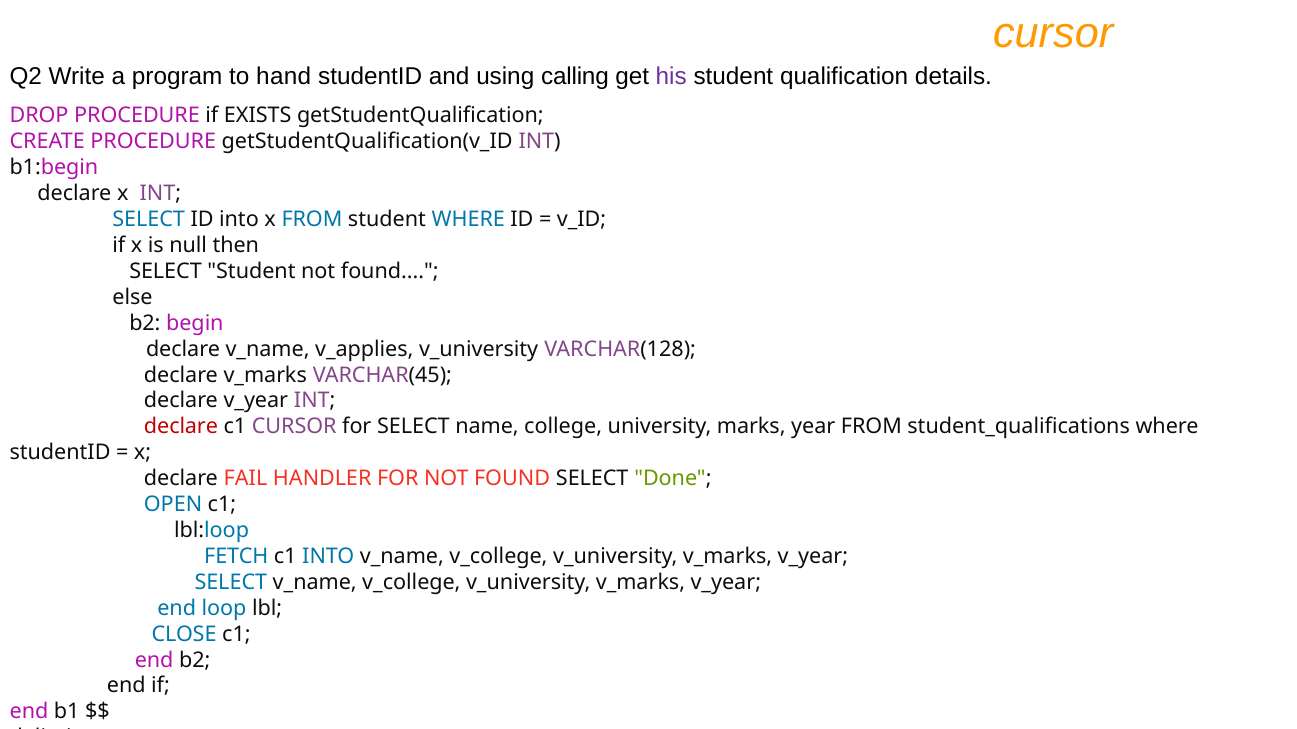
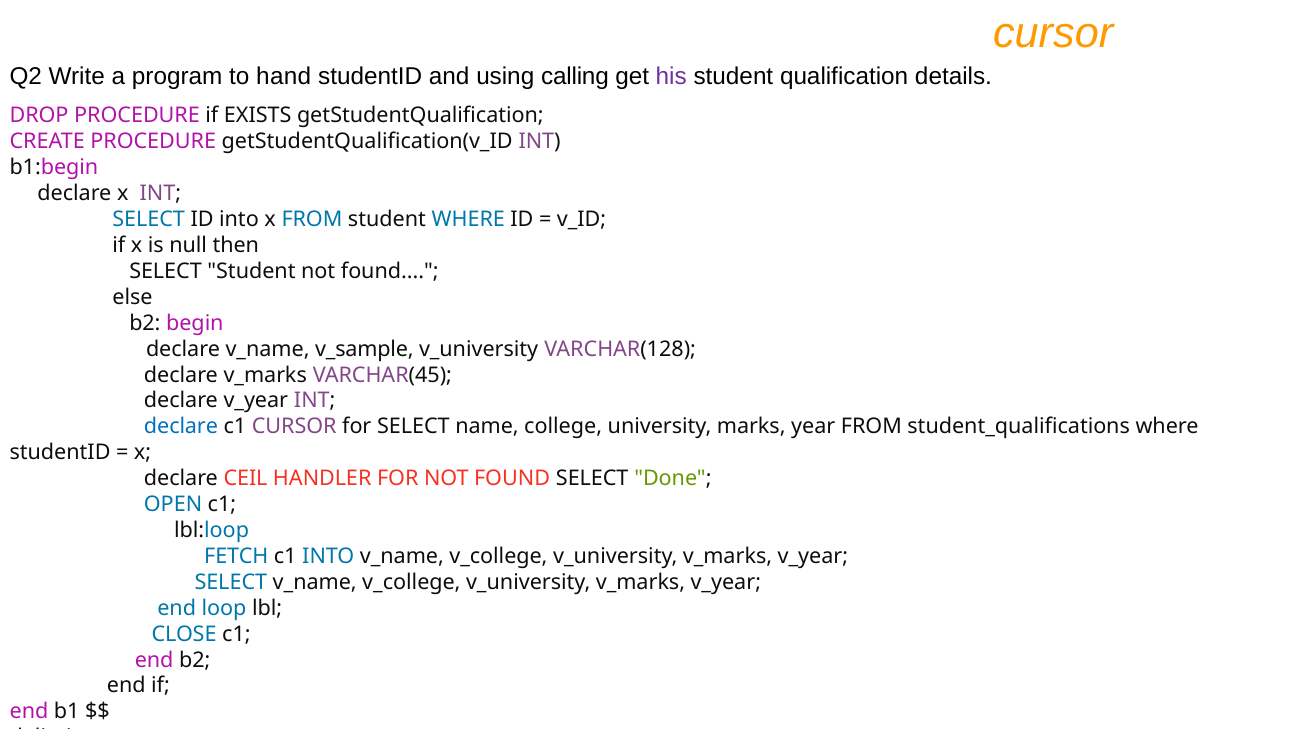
v_applies: v_applies -> v_sample
declare at (181, 427) colour: red -> blue
FAIL: FAIL -> CEIL
